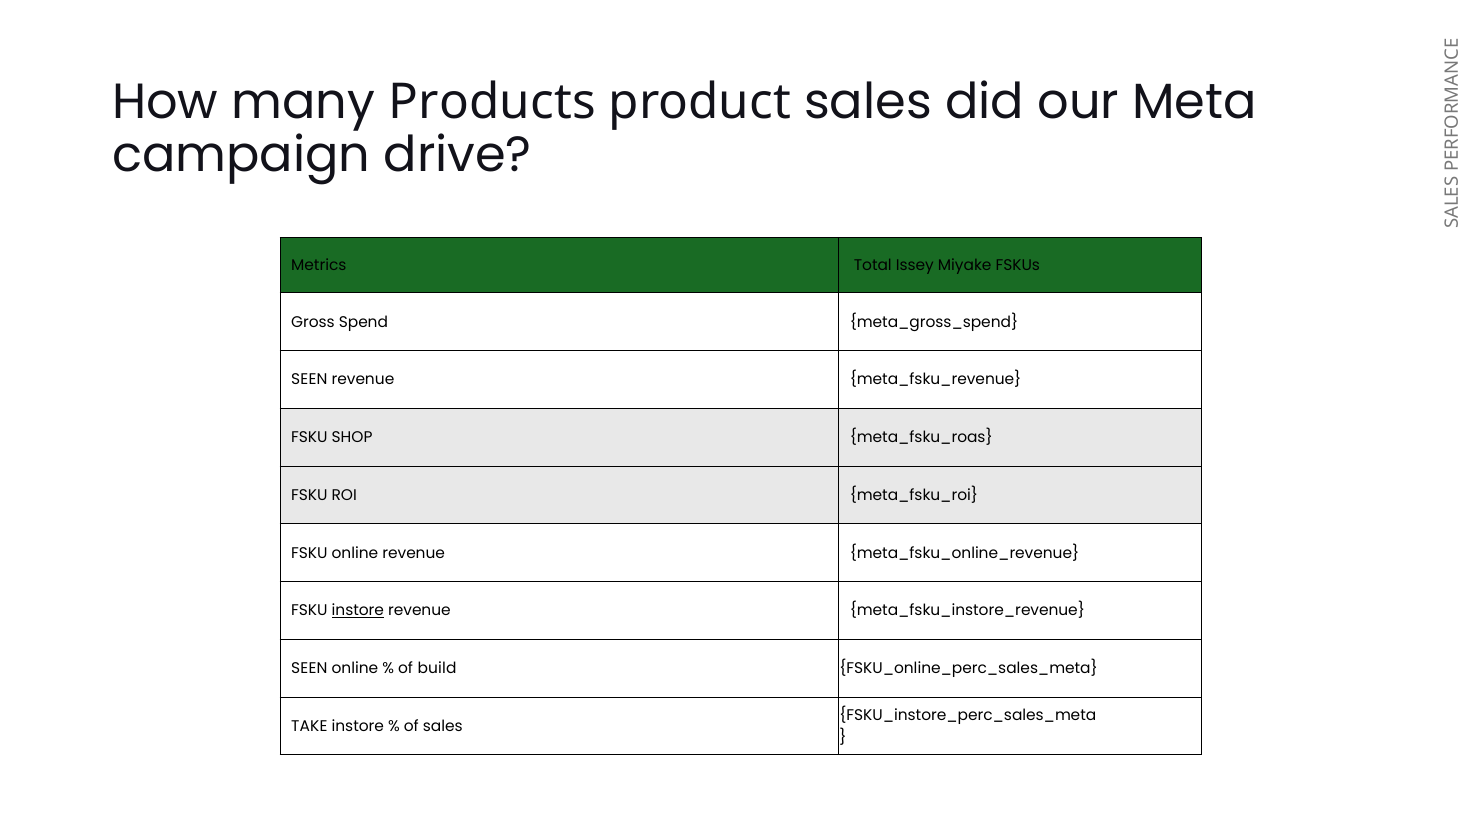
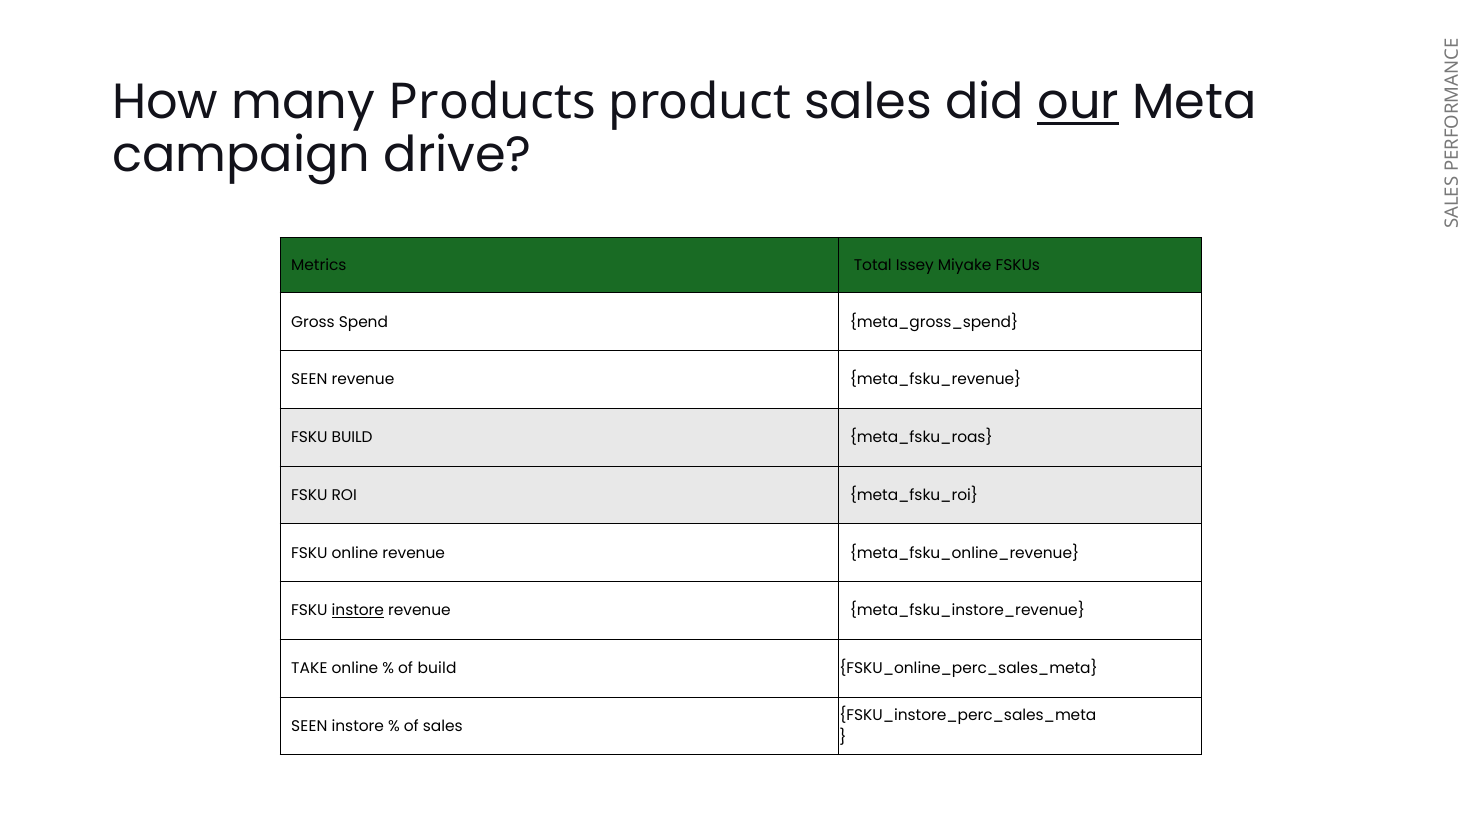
our underline: none -> present
FSKU SHOP: SHOP -> BUILD
SEEN at (309, 668): SEEN -> TAKE
TAKE at (309, 726): TAKE -> SEEN
